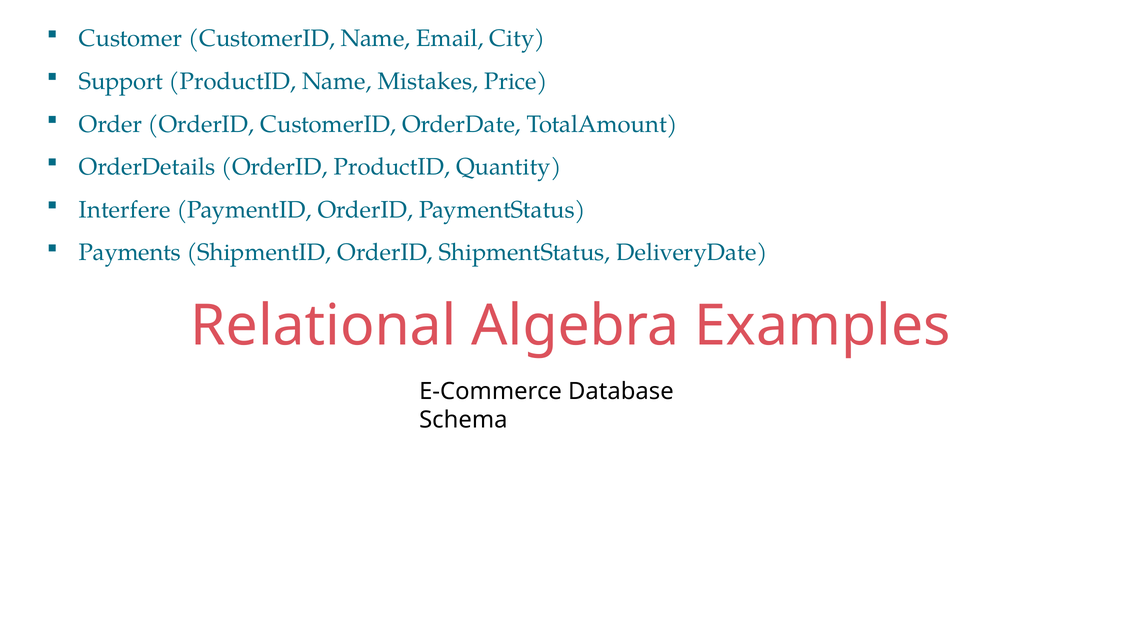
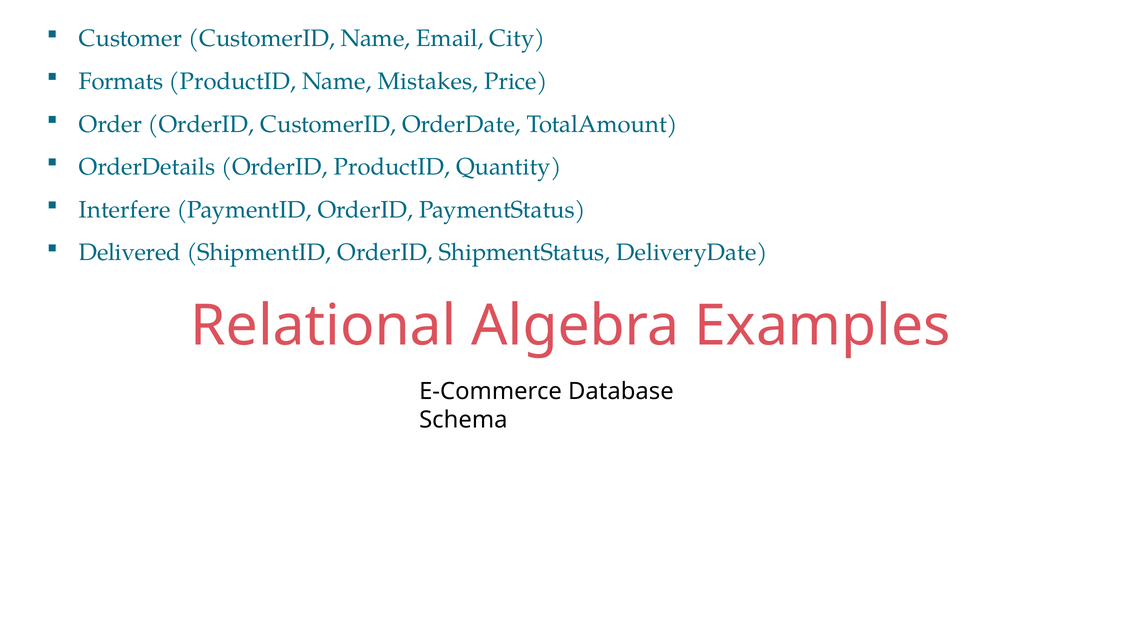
Support: Support -> Formats
Payments: Payments -> Delivered
